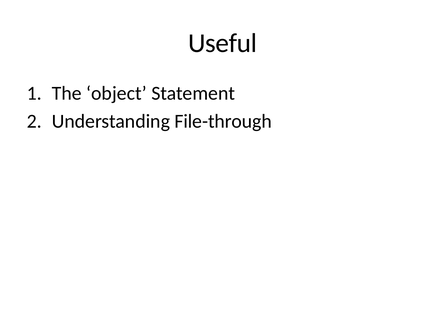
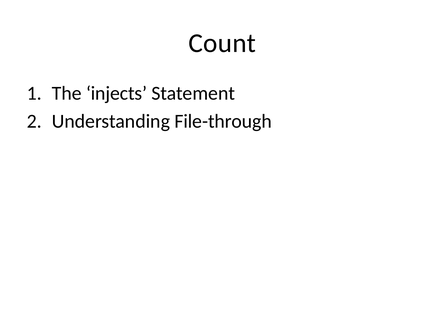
Useful: Useful -> Count
object: object -> injects
